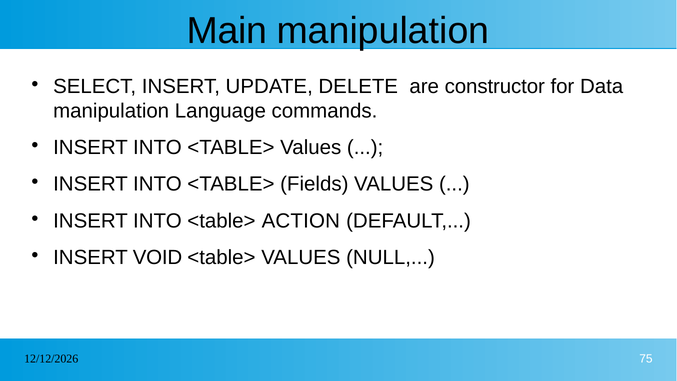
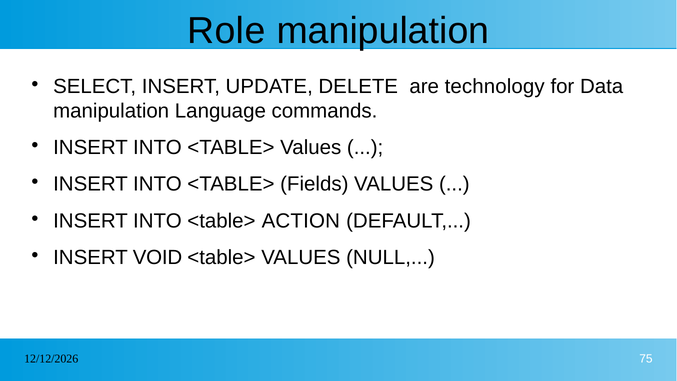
Main: Main -> Role
constructor: constructor -> technology
